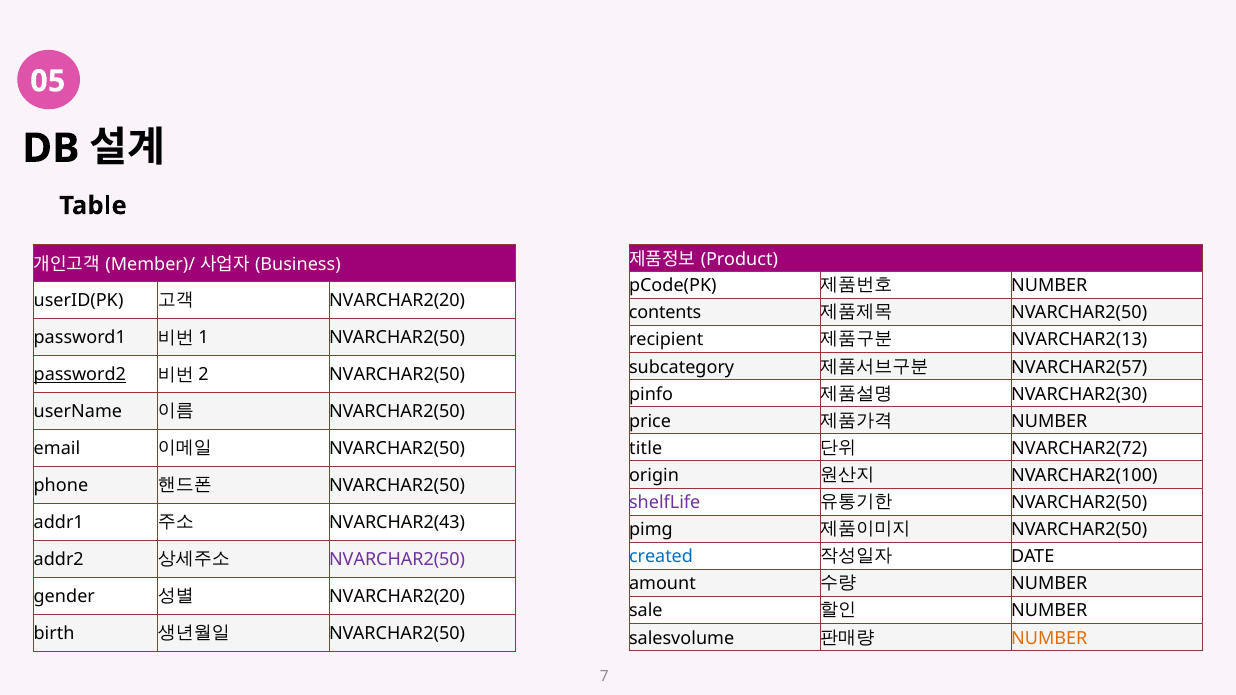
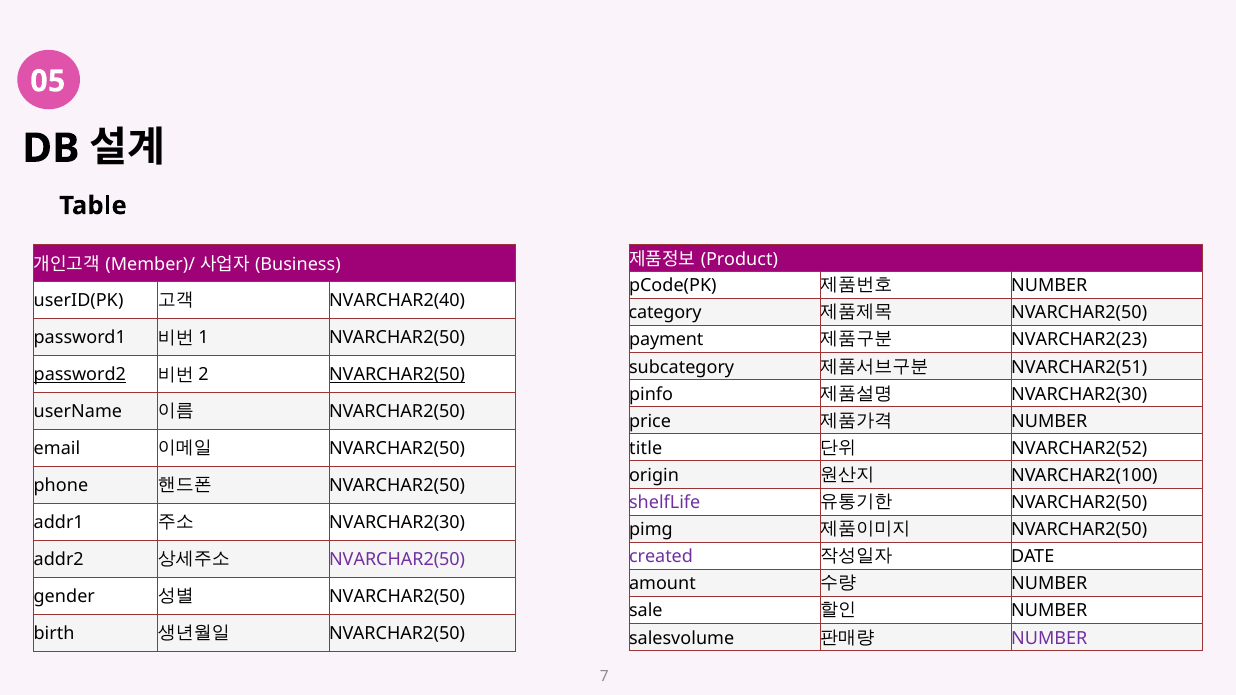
NVARCHAR2(20 at (397, 301): NVARCHAR2(20 -> NVARCHAR2(40
contents: contents -> category
recipient: recipient -> payment
NVARCHAR2(13: NVARCHAR2(13 -> NVARCHAR2(23
NVARCHAR2(57: NVARCHAR2(57 -> NVARCHAR2(51
NVARCHAR2(50 at (397, 375) underline: none -> present
NVARCHAR2(72: NVARCHAR2(72 -> NVARCHAR2(52
NVARCHAR2(43 at (397, 523): NVARCHAR2(43 -> NVARCHAR2(30
created colour: blue -> purple
NVARCHAR2(20 at (397, 597): NVARCHAR2(20 -> NVARCHAR2(50
NUMBER at (1049, 638) colour: orange -> purple
